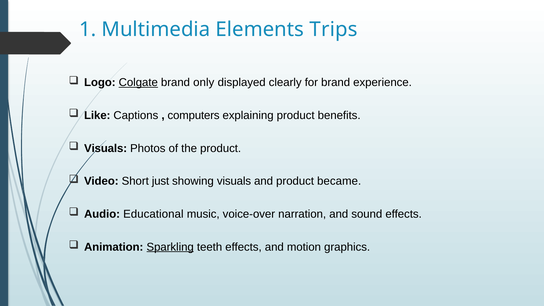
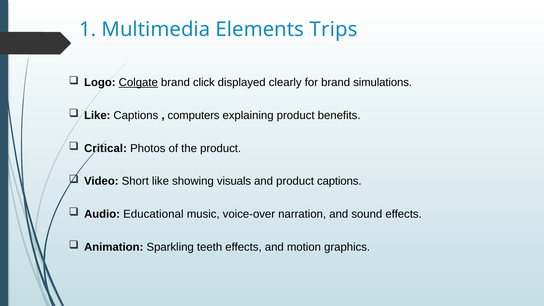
only: only -> click
experience: experience -> simulations
Visuals at (106, 148): Visuals -> Critical
Short just: just -> like
product became: became -> captions
Sparkling underline: present -> none
